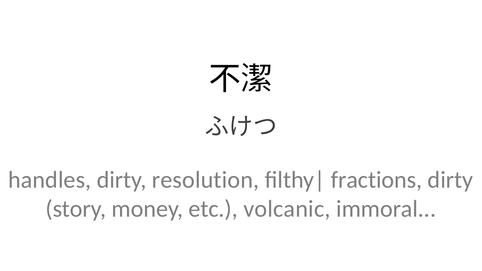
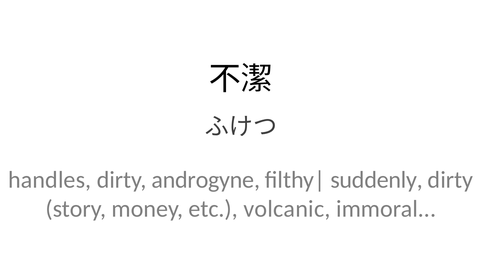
resolution: resolution -> androgyne
fractions: fractions -> suddenly
